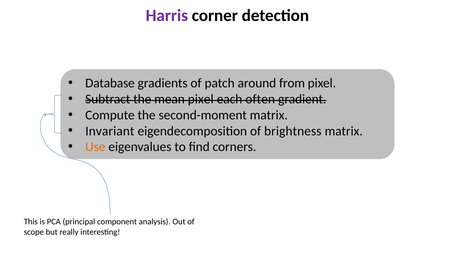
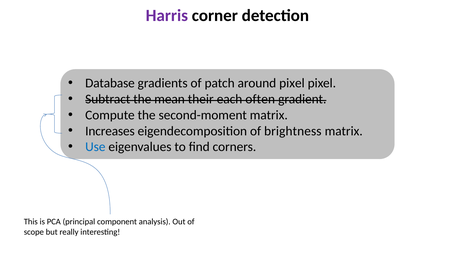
around from: from -> pixel
mean pixel: pixel -> their
Invariant: Invariant -> Increases
Use colour: orange -> blue
